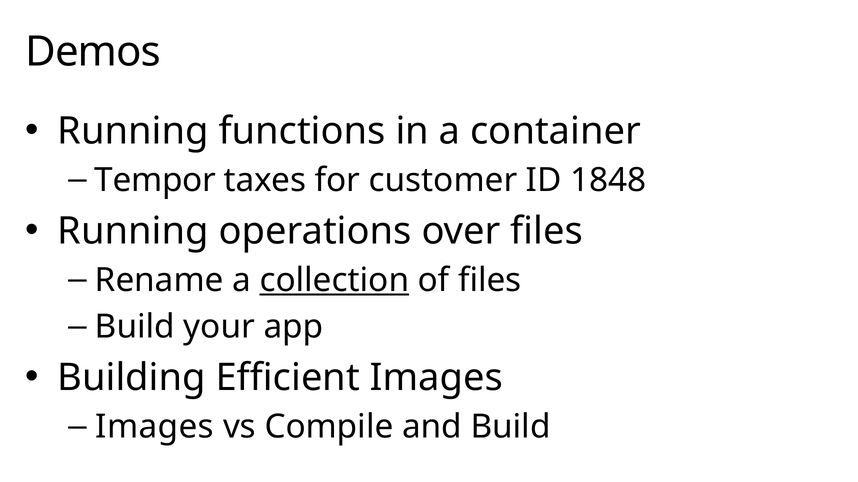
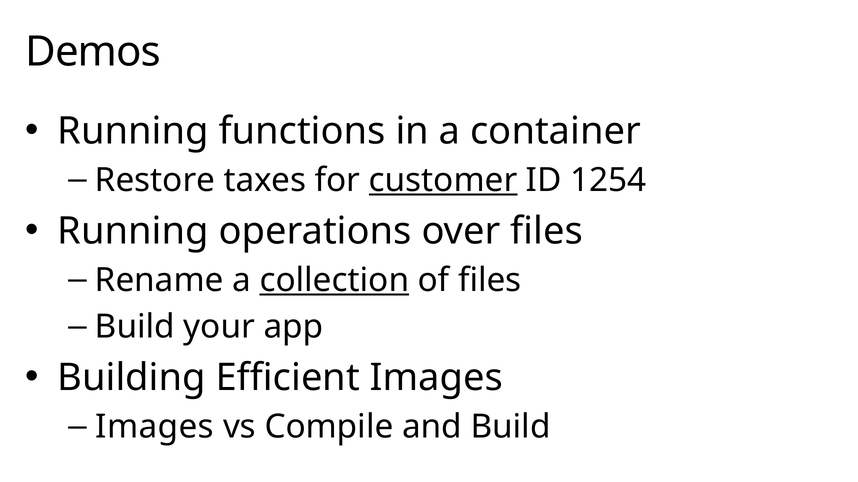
Tempor: Tempor -> Restore
customer underline: none -> present
1848: 1848 -> 1254
